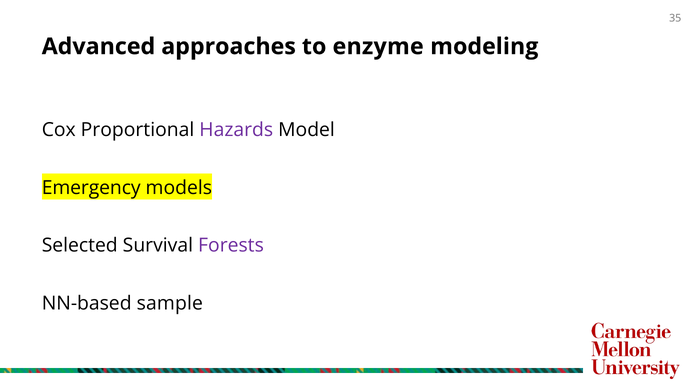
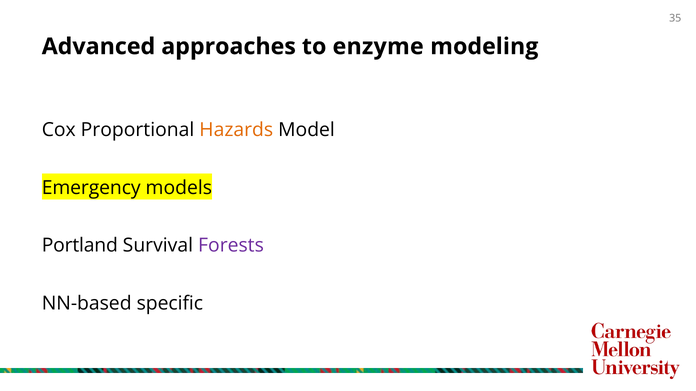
Hazards colour: purple -> orange
Selected: Selected -> Portland
sample: sample -> specific
